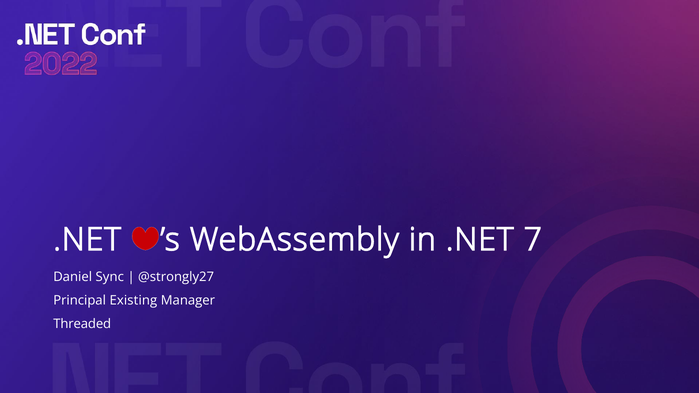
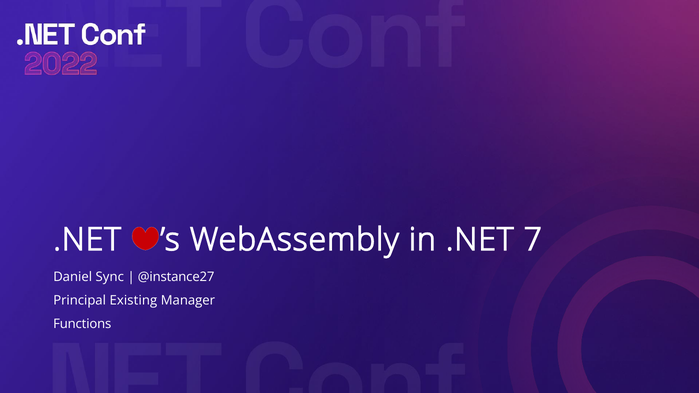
@strongly27: @strongly27 -> @instance27
Threaded: Threaded -> Functions
